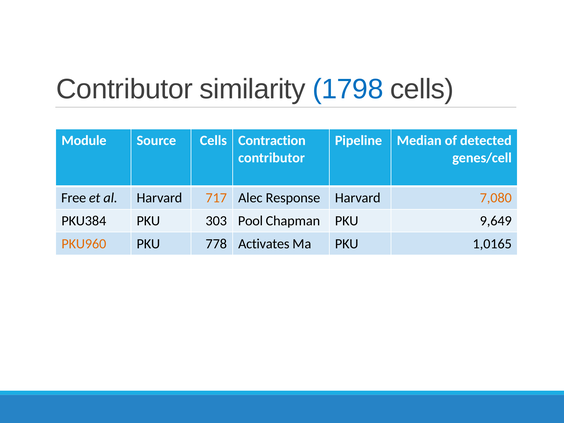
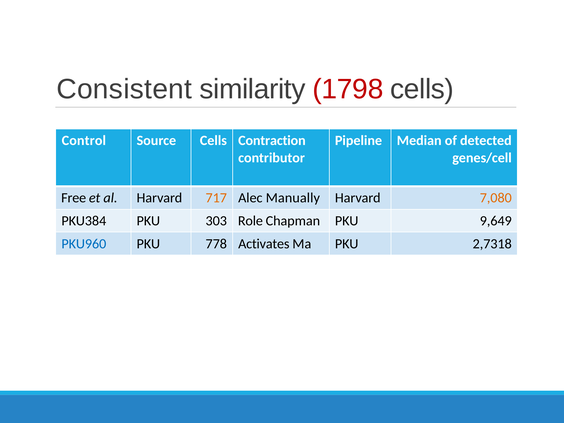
Contributor at (125, 89): Contributor -> Consistent
1798 colour: blue -> red
Module: Module -> Control
Response: Response -> Manually
Pool: Pool -> Role
PKU960 colour: orange -> blue
1,0165: 1,0165 -> 2,7318
